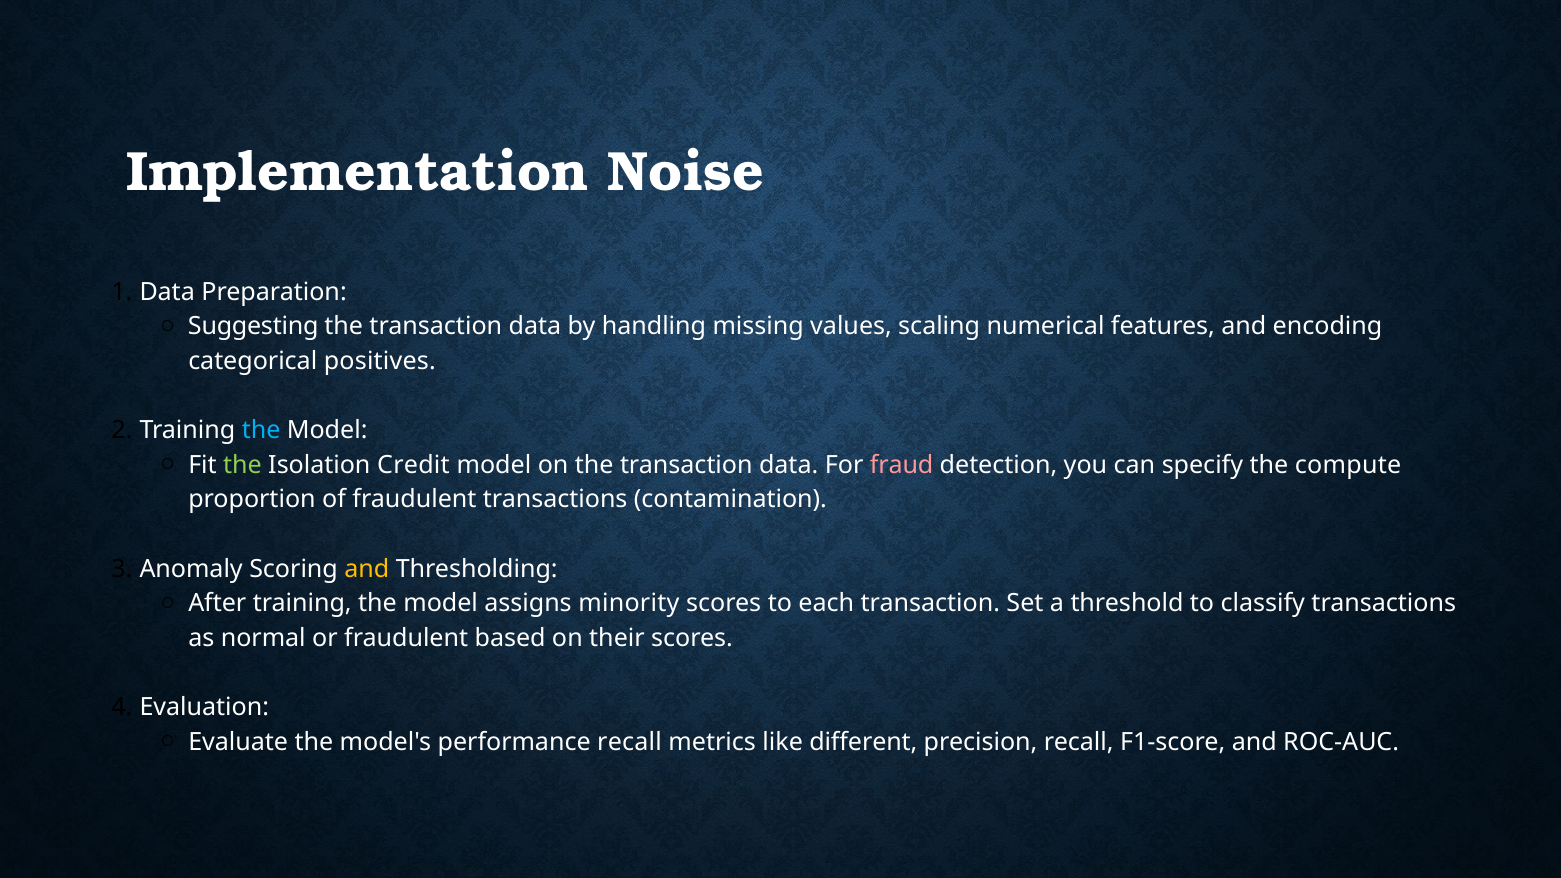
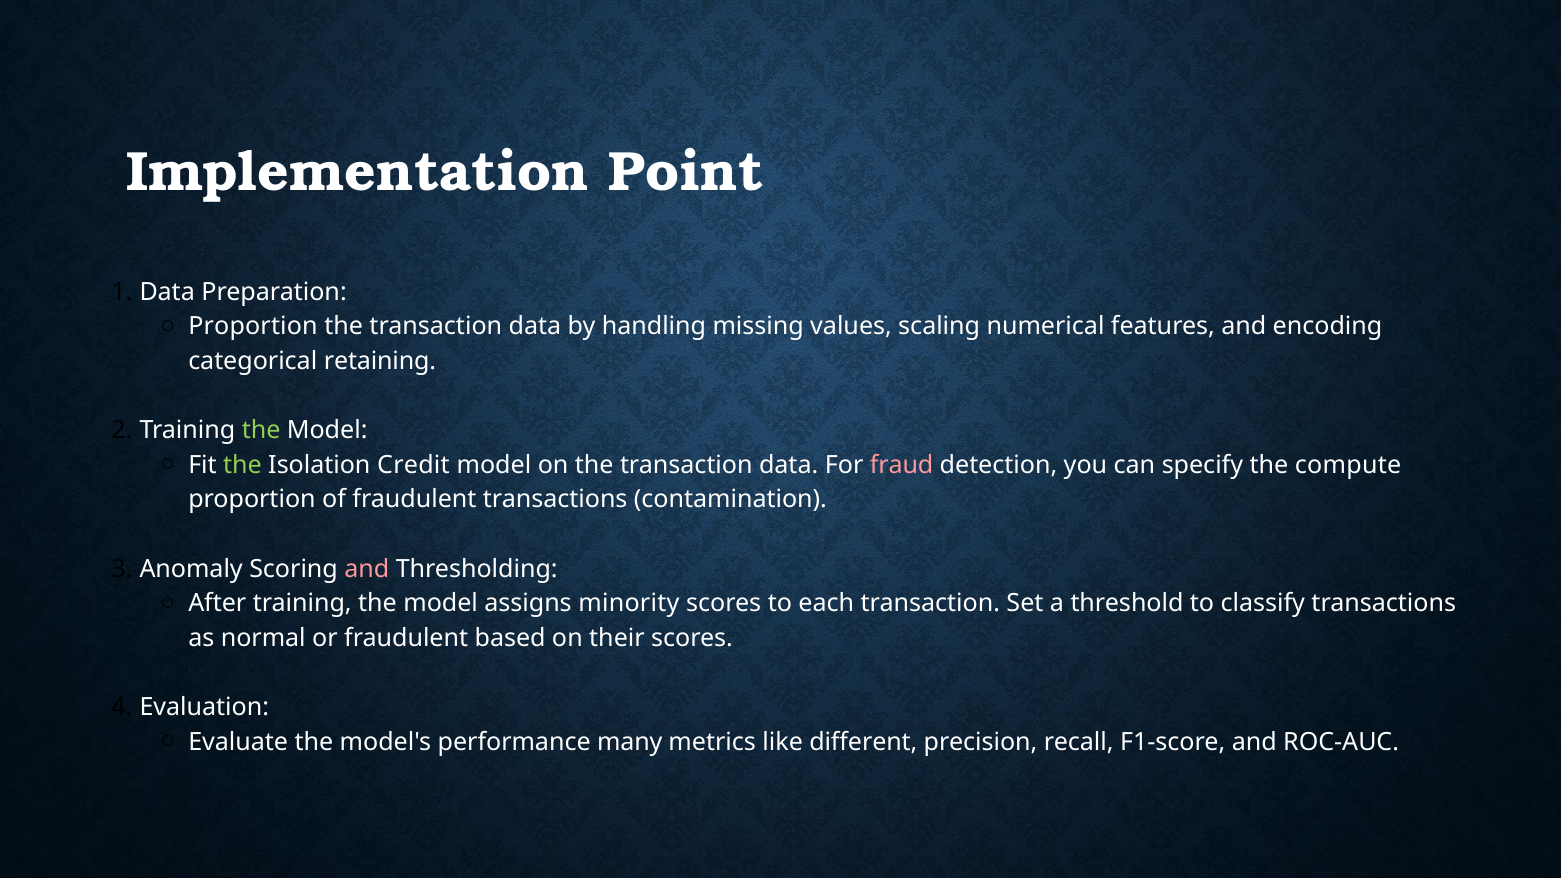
Noise: Noise -> Point
Suggesting at (253, 327): Suggesting -> Proportion
positives: positives -> retaining
the at (261, 430) colour: light blue -> light green
and at (367, 569) colour: yellow -> pink
performance recall: recall -> many
